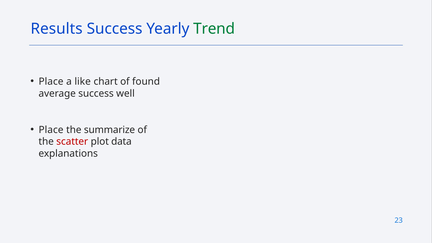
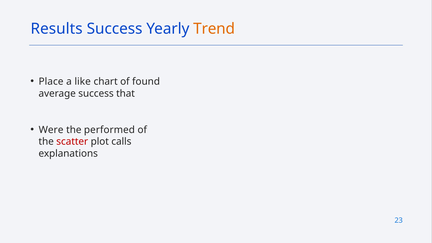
Trend colour: green -> orange
well: well -> that
Place at (51, 130): Place -> Were
summarize: summarize -> performed
data: data -> calls
